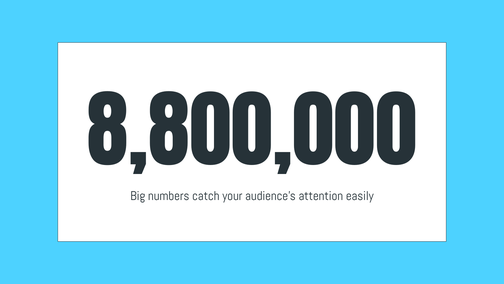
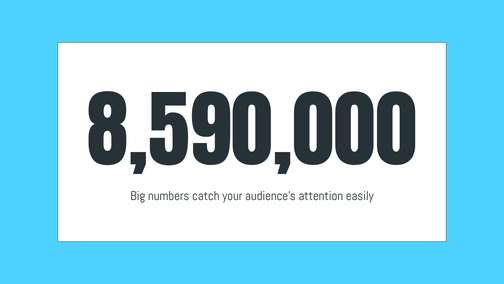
8,800,000: 8,800,000 -> 8,590,000
